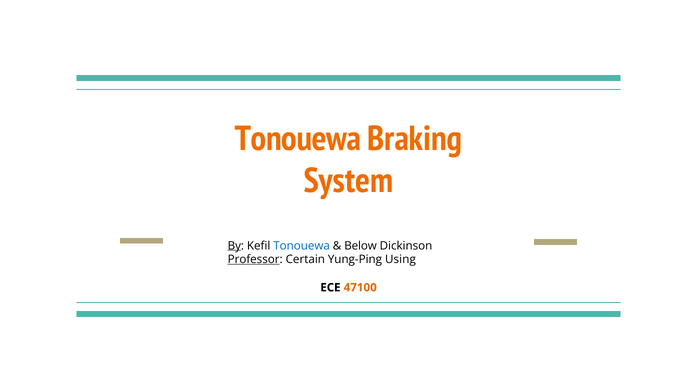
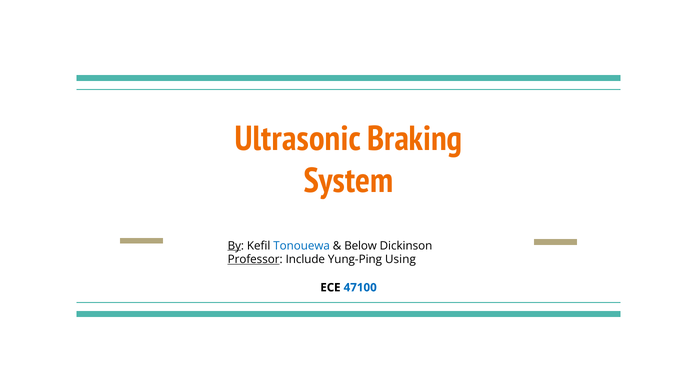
Tonouewa at (298, 139): Tonouewa -> Ultrasonic
Certain: Certain -> Include
47100 colour: orange -> blue
